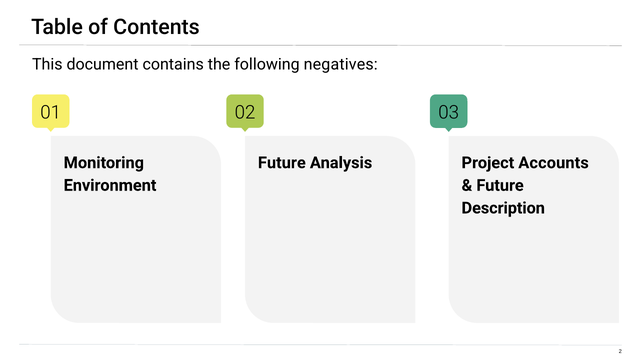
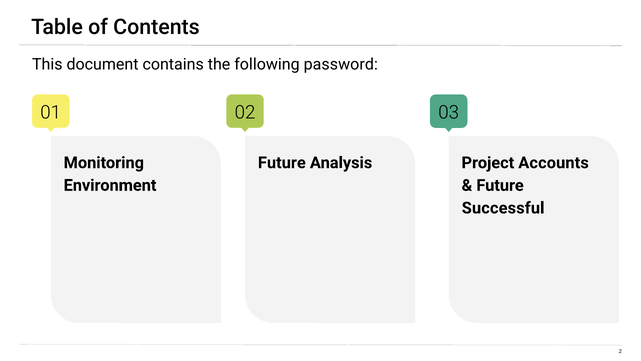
negatives: negatives -> password
Description: Description -> Successful
